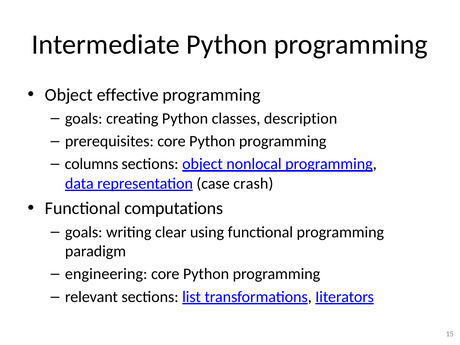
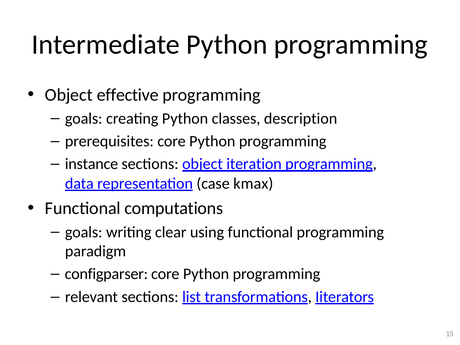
columns: columns -> instance
nonlocal: nonlocal -> iteration
crash: crash -> kmax
engineering: engineering -> configparser
